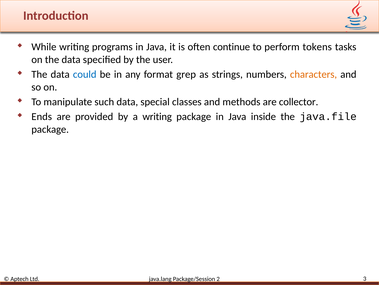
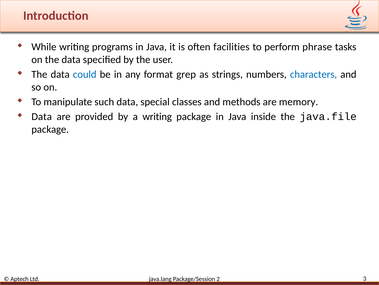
continue: continue -> facilities
tokens: tokens -> phrase
characters colour: orange -> blue
collector: collector -> memory
Ends at (42, 116): Ends -> Data
